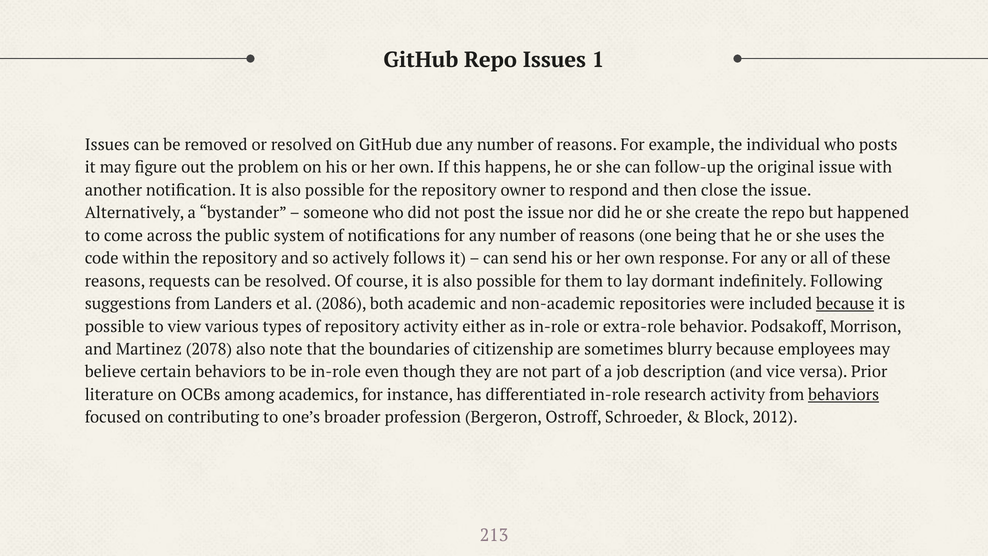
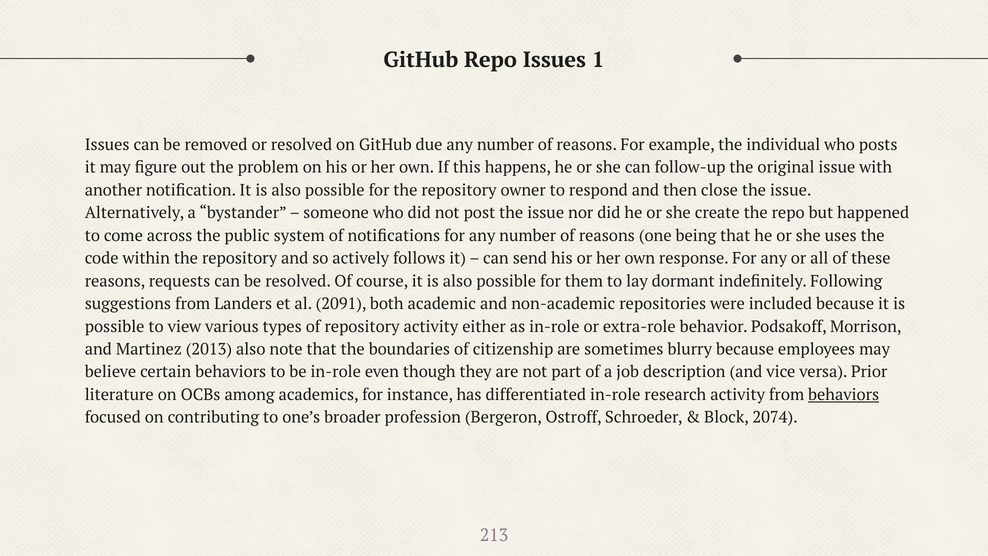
2086: 2086 -> 2091
because at (845, 304) underline: present -> none
2078: 2078 -> 2013
2012: 2012 -> 2074
